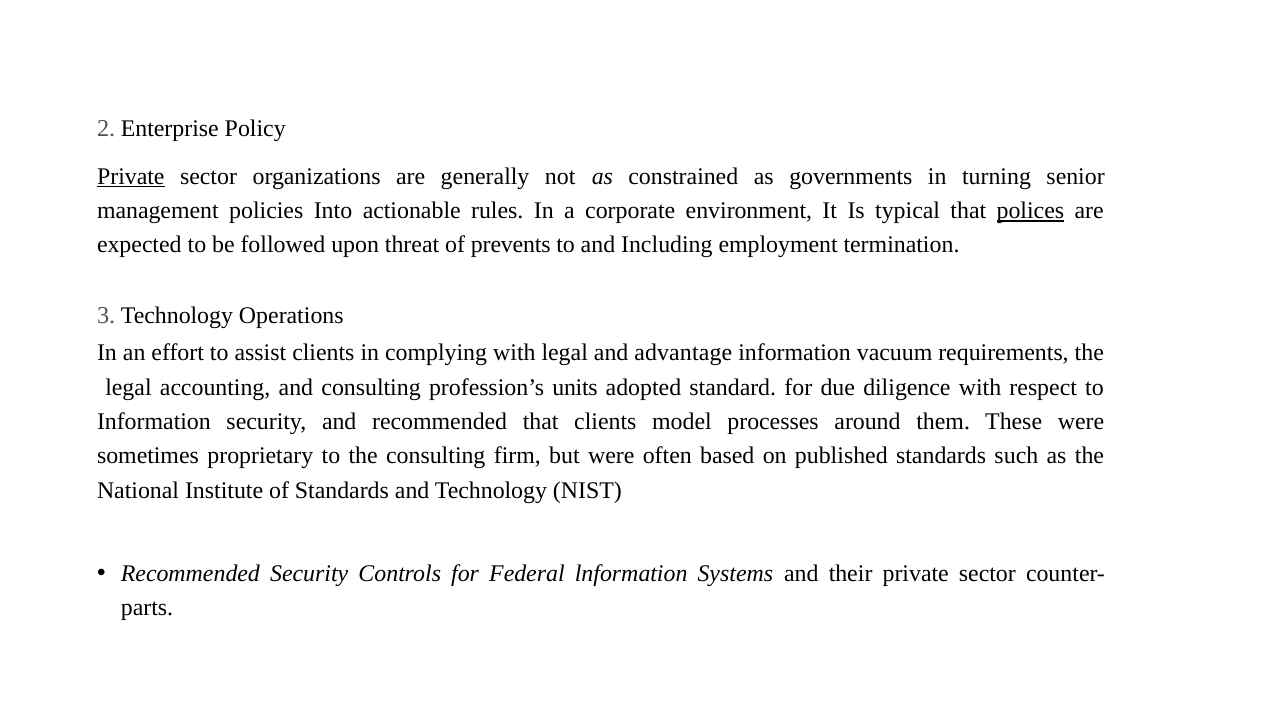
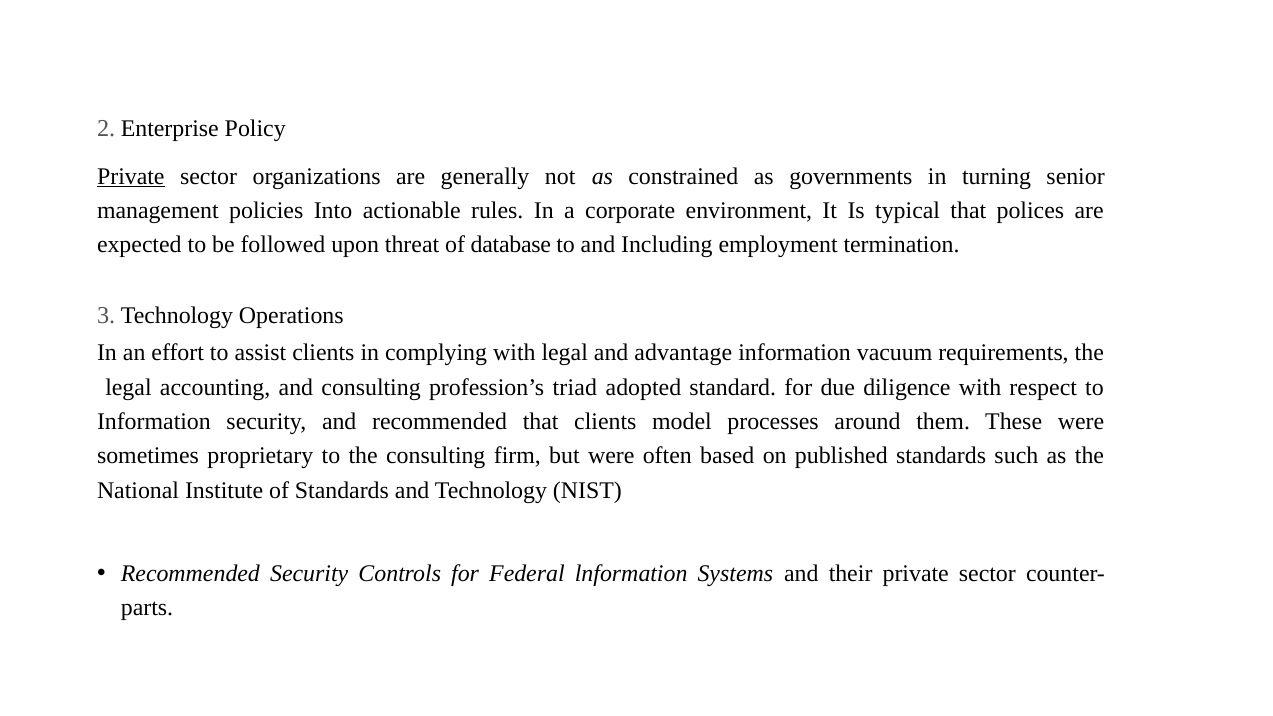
polices underline: present -> none
prevents: prevents -> database
units: units -> triad
